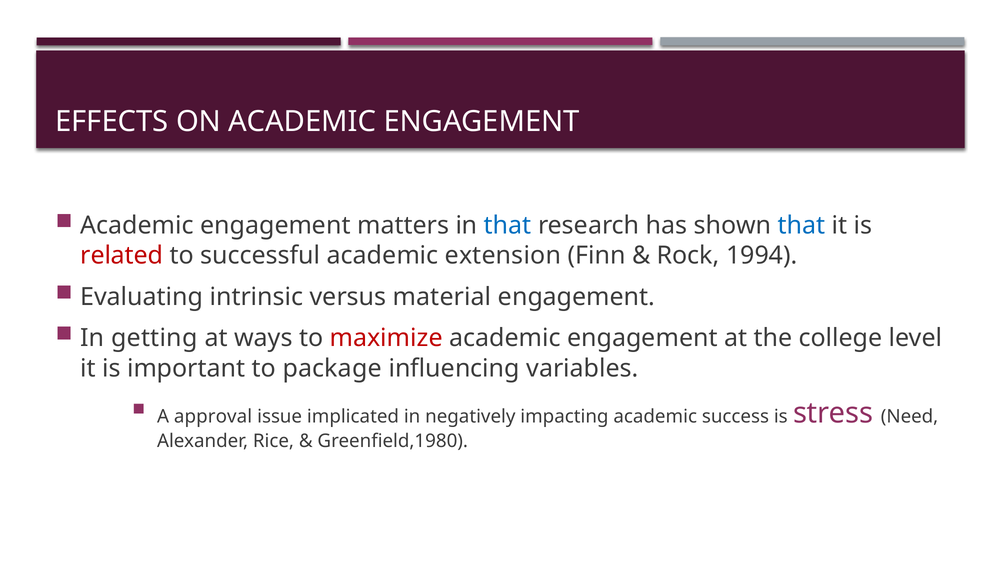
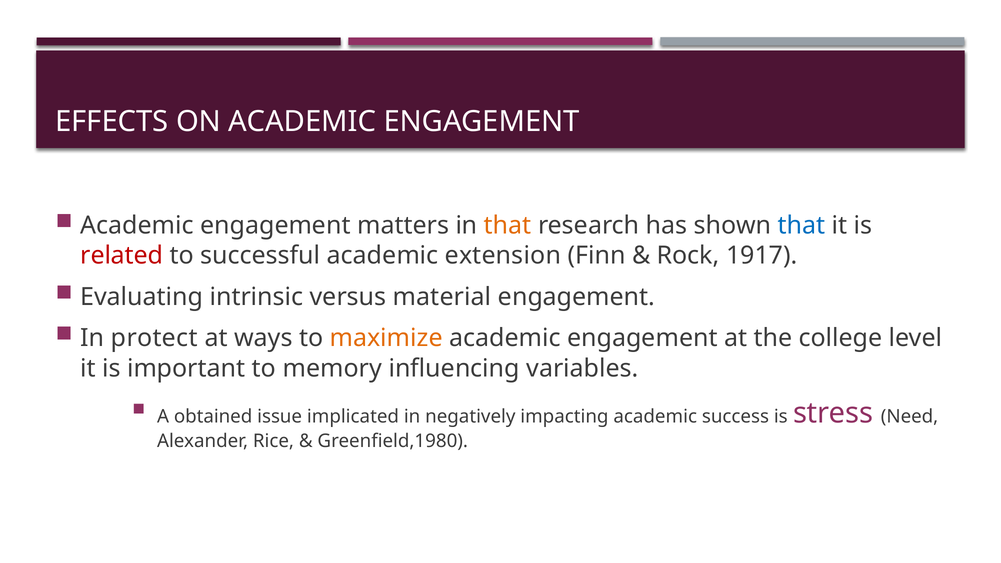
that at (508, 226) colour: blue -> orange
1994: 1994 -> 1917
getting: getting -> protect
maximize colour: red -> orange
package: package -> memory
approval: approval -> obtained
